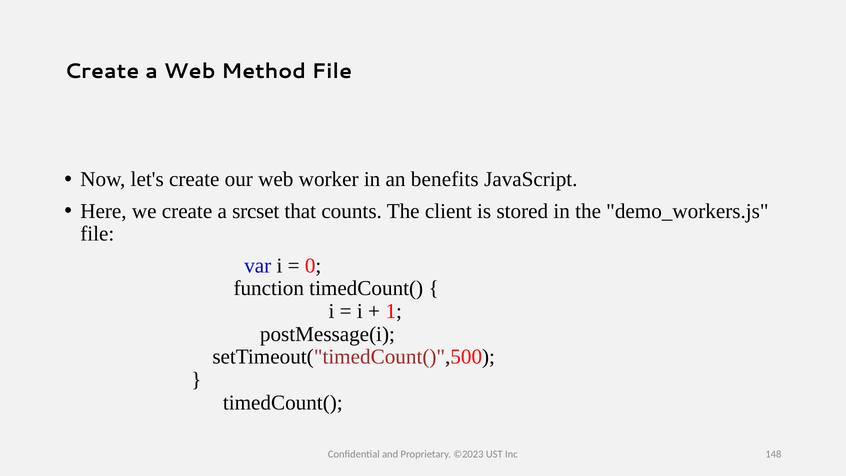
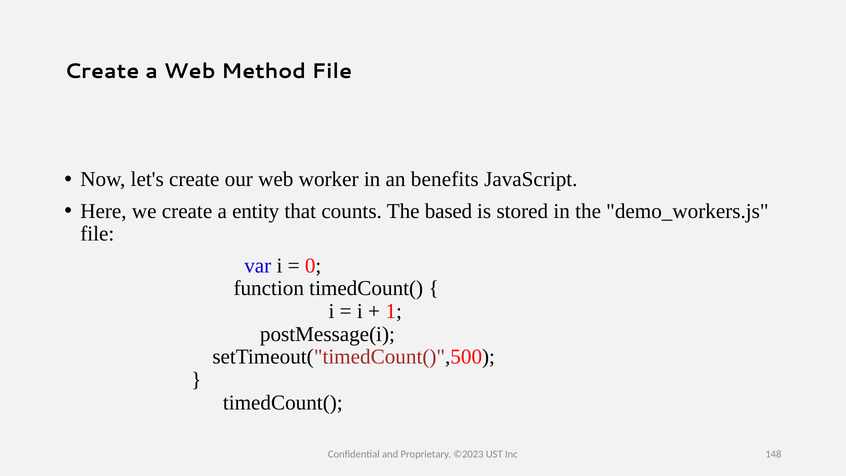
srcset: srcset -> entity
client: client -> based
